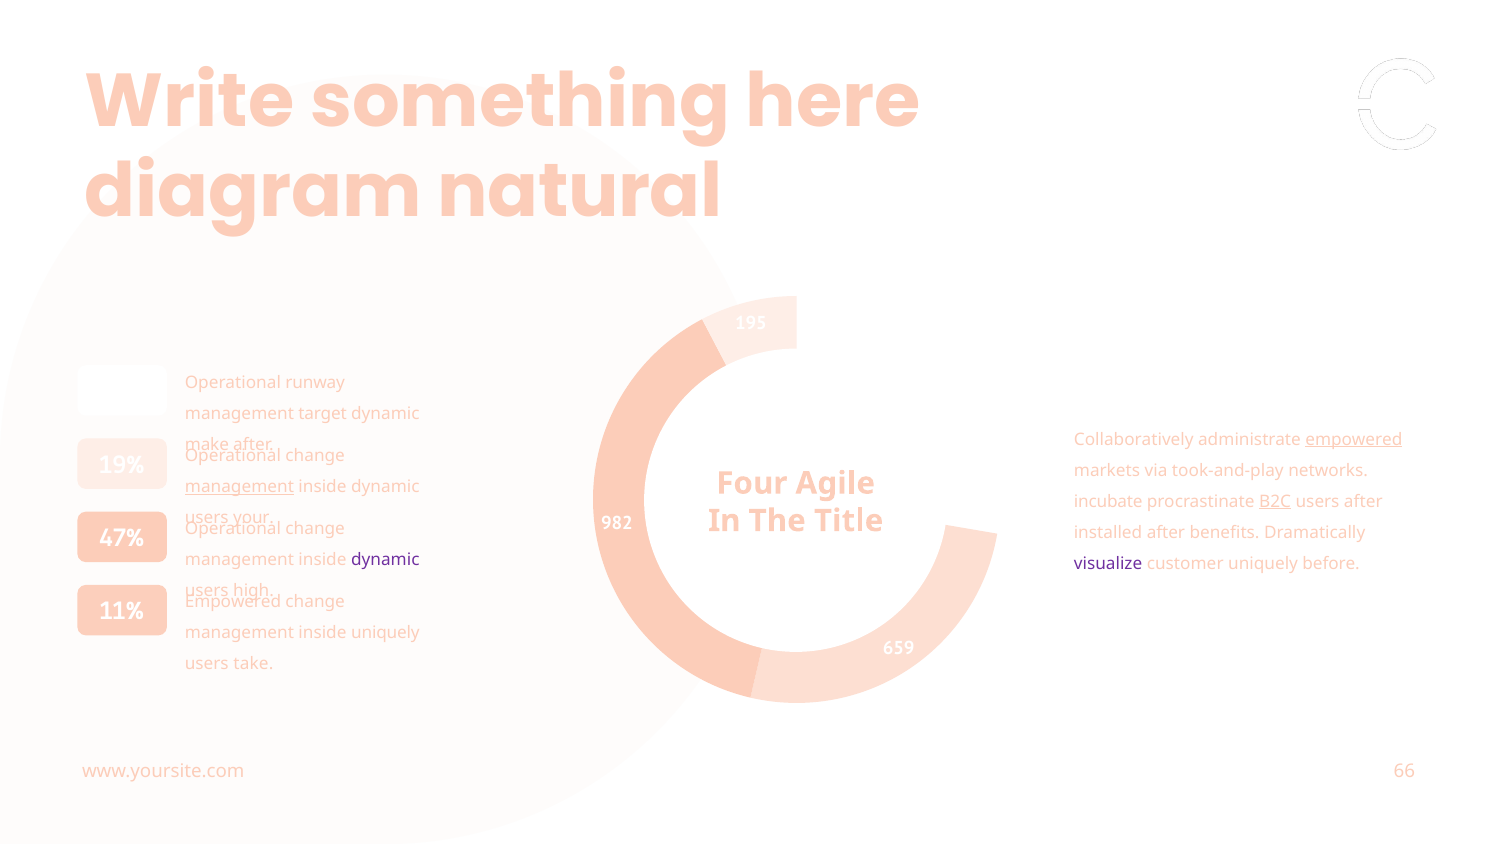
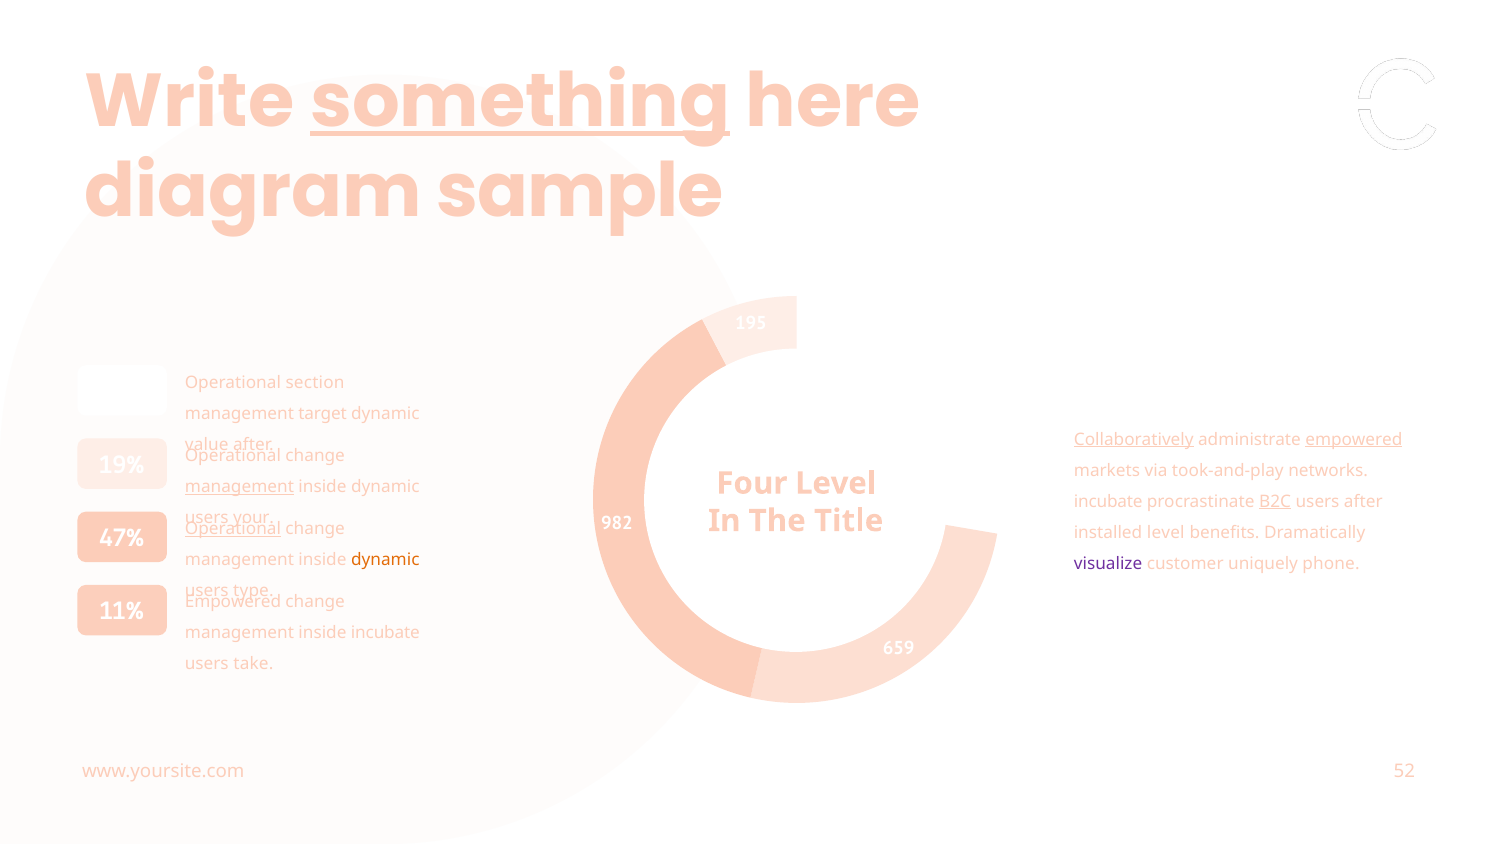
something underline: none -> present
natural: natural -> sample
runway: runway -> section
Collaboratively underline: none -> present
make: make -> value
Four Agile: Agile -> Level
Operational at (233, 529) underline: none -> present
installed after: after -> level
dynamic at (385, 560) colour: purple -> orange
before: before -> phone
high: high -> type
inside uniquely: uniquely -> incubate
66: 66 -> 52
